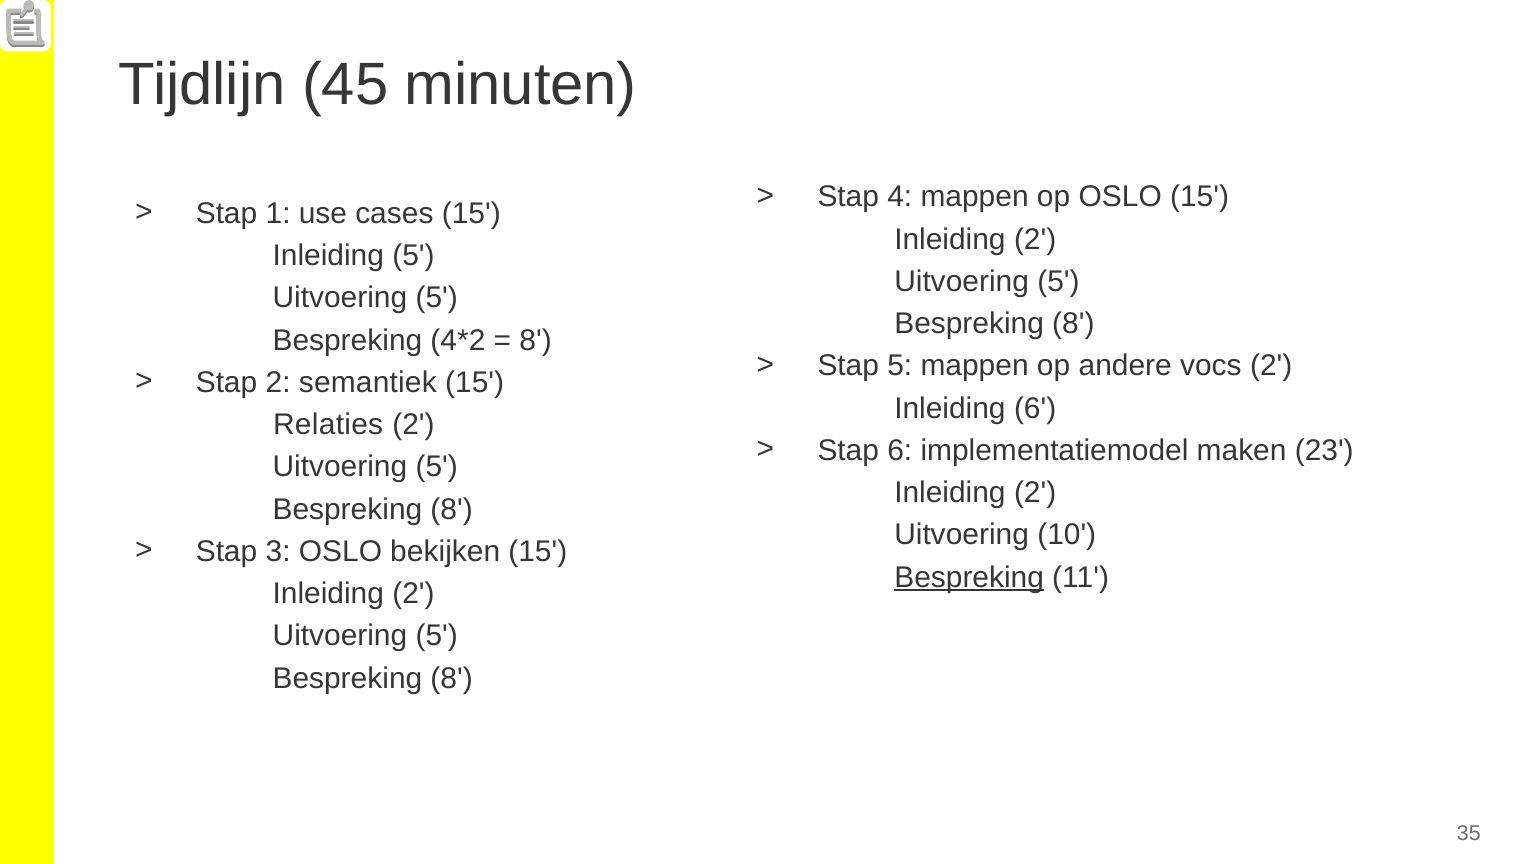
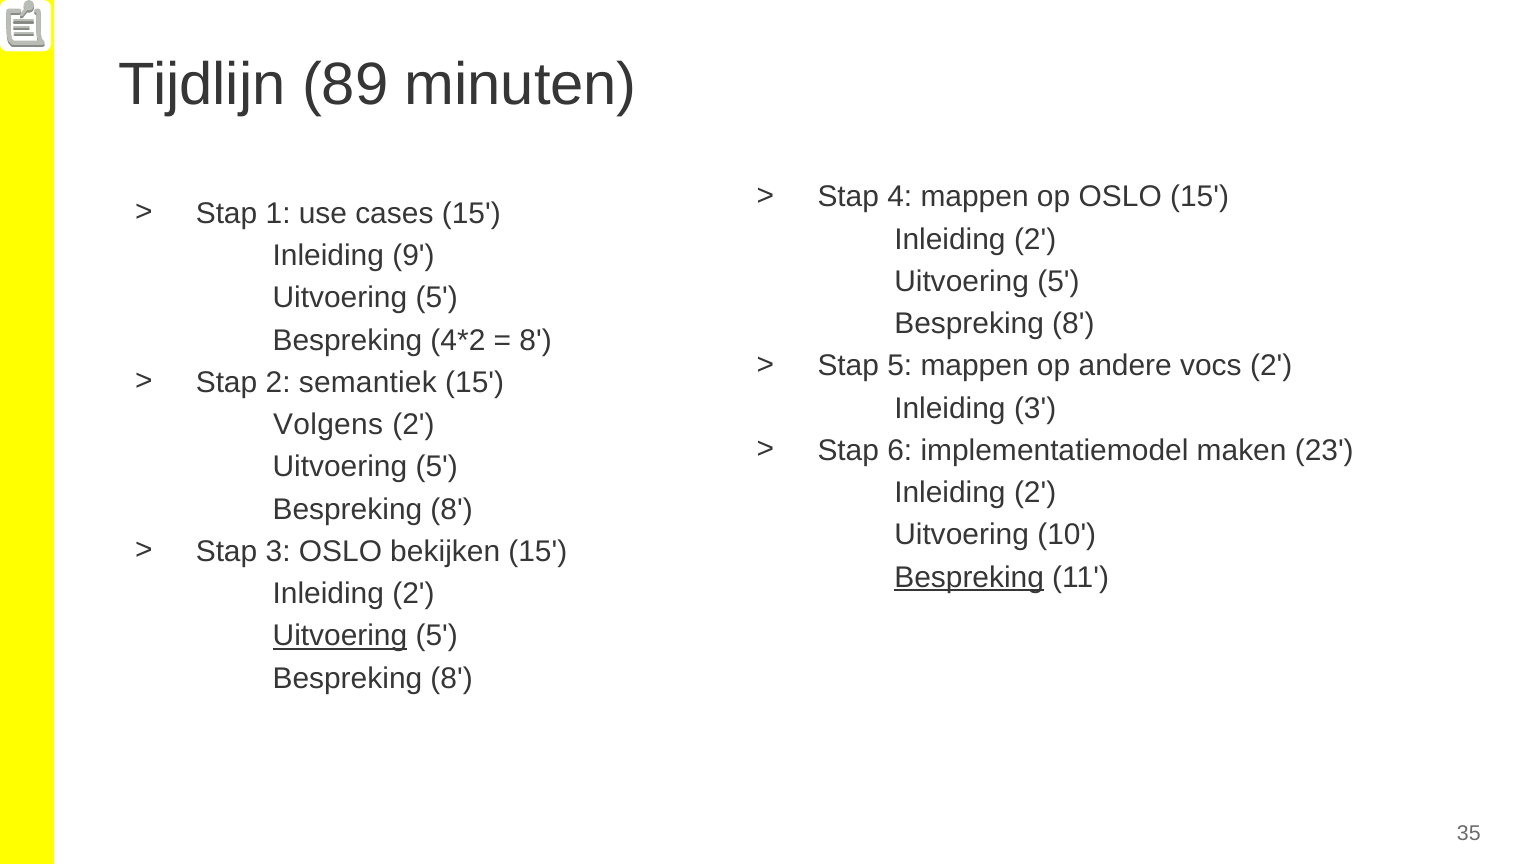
45: 45 -> 89
Inleiding 5: 5 -> 9
Inleiding 6: 6 -> 3
Relaties: Relaties -> Volgens
Uitvoering at (340, 637) underline: none -> present
